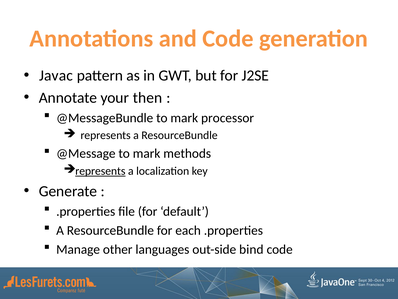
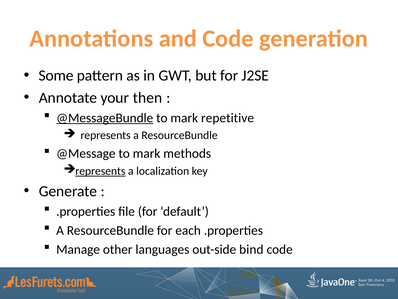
Javac: Javac -> Some
@MessageBundle underline: none -> present
processor: processor -> repetitive
